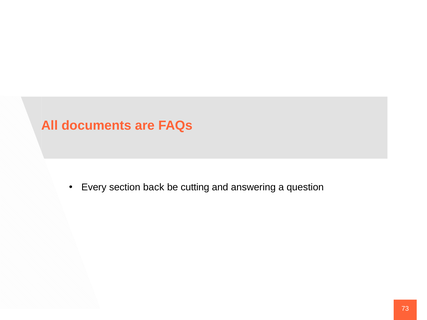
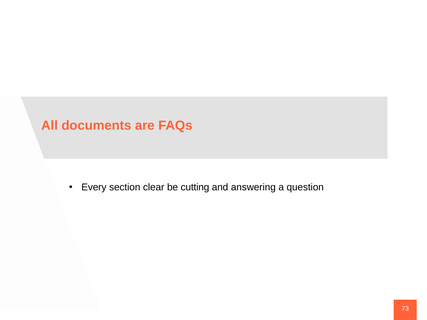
back: back -> clear
